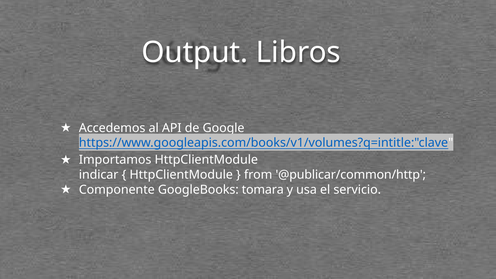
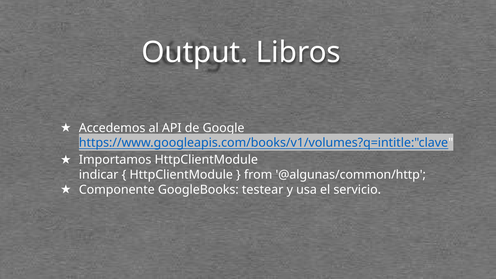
@publicar/common/http: @publicar/common/http -> @algunas/common/http
tomara: tomara -> testear
